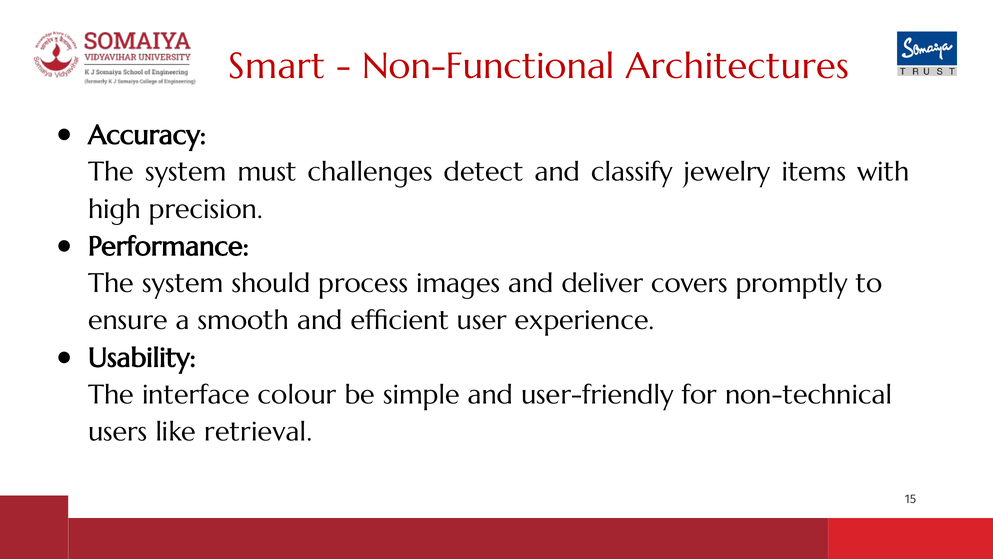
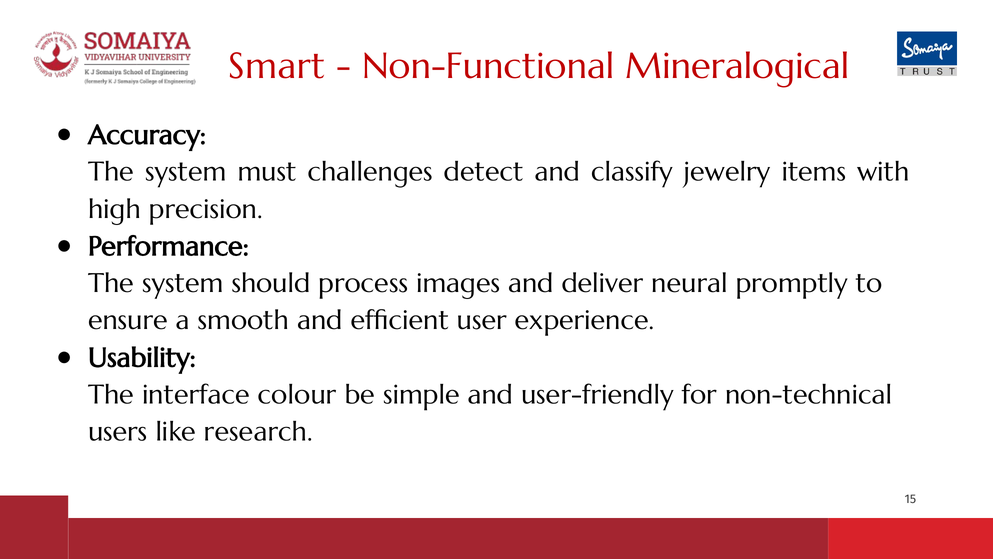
Architectures: Architectures -> Mineralogical
covers: covers -> neural
retrieval: retrieval -> research
